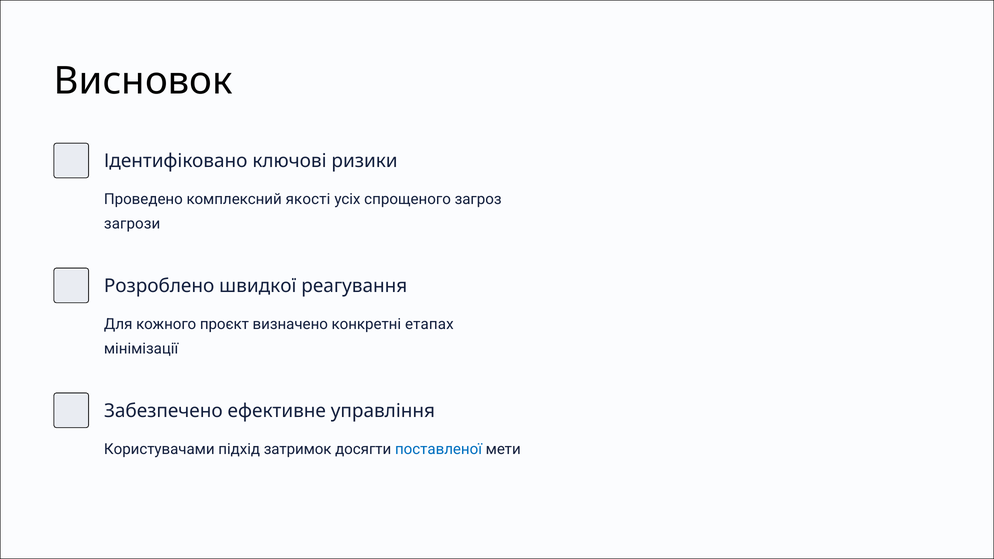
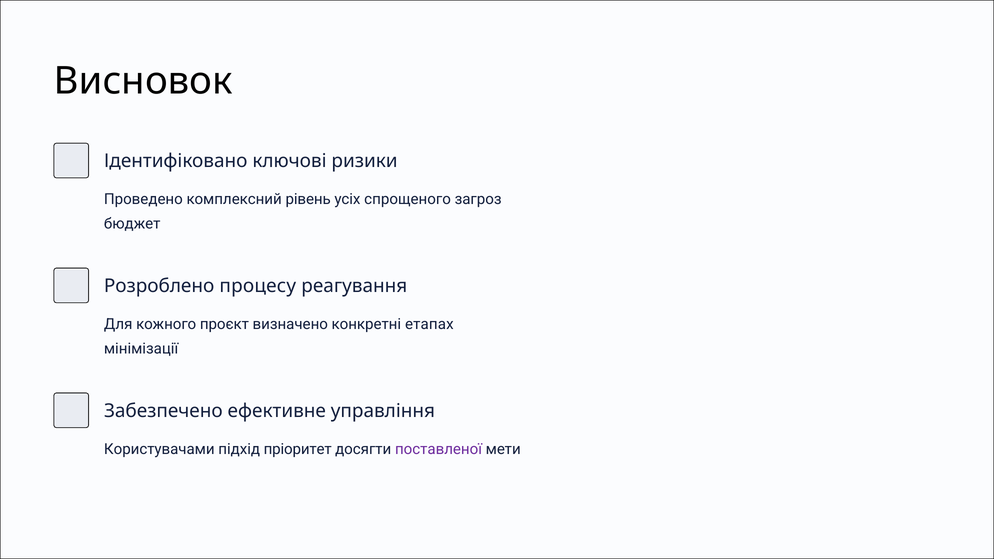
якості: якості -> рівень
загрози: загрози -> бюджет
швидкої: швидкої -> процесу
затримок: затримок -> пріоритет
поставленої colour: blue -> purple
